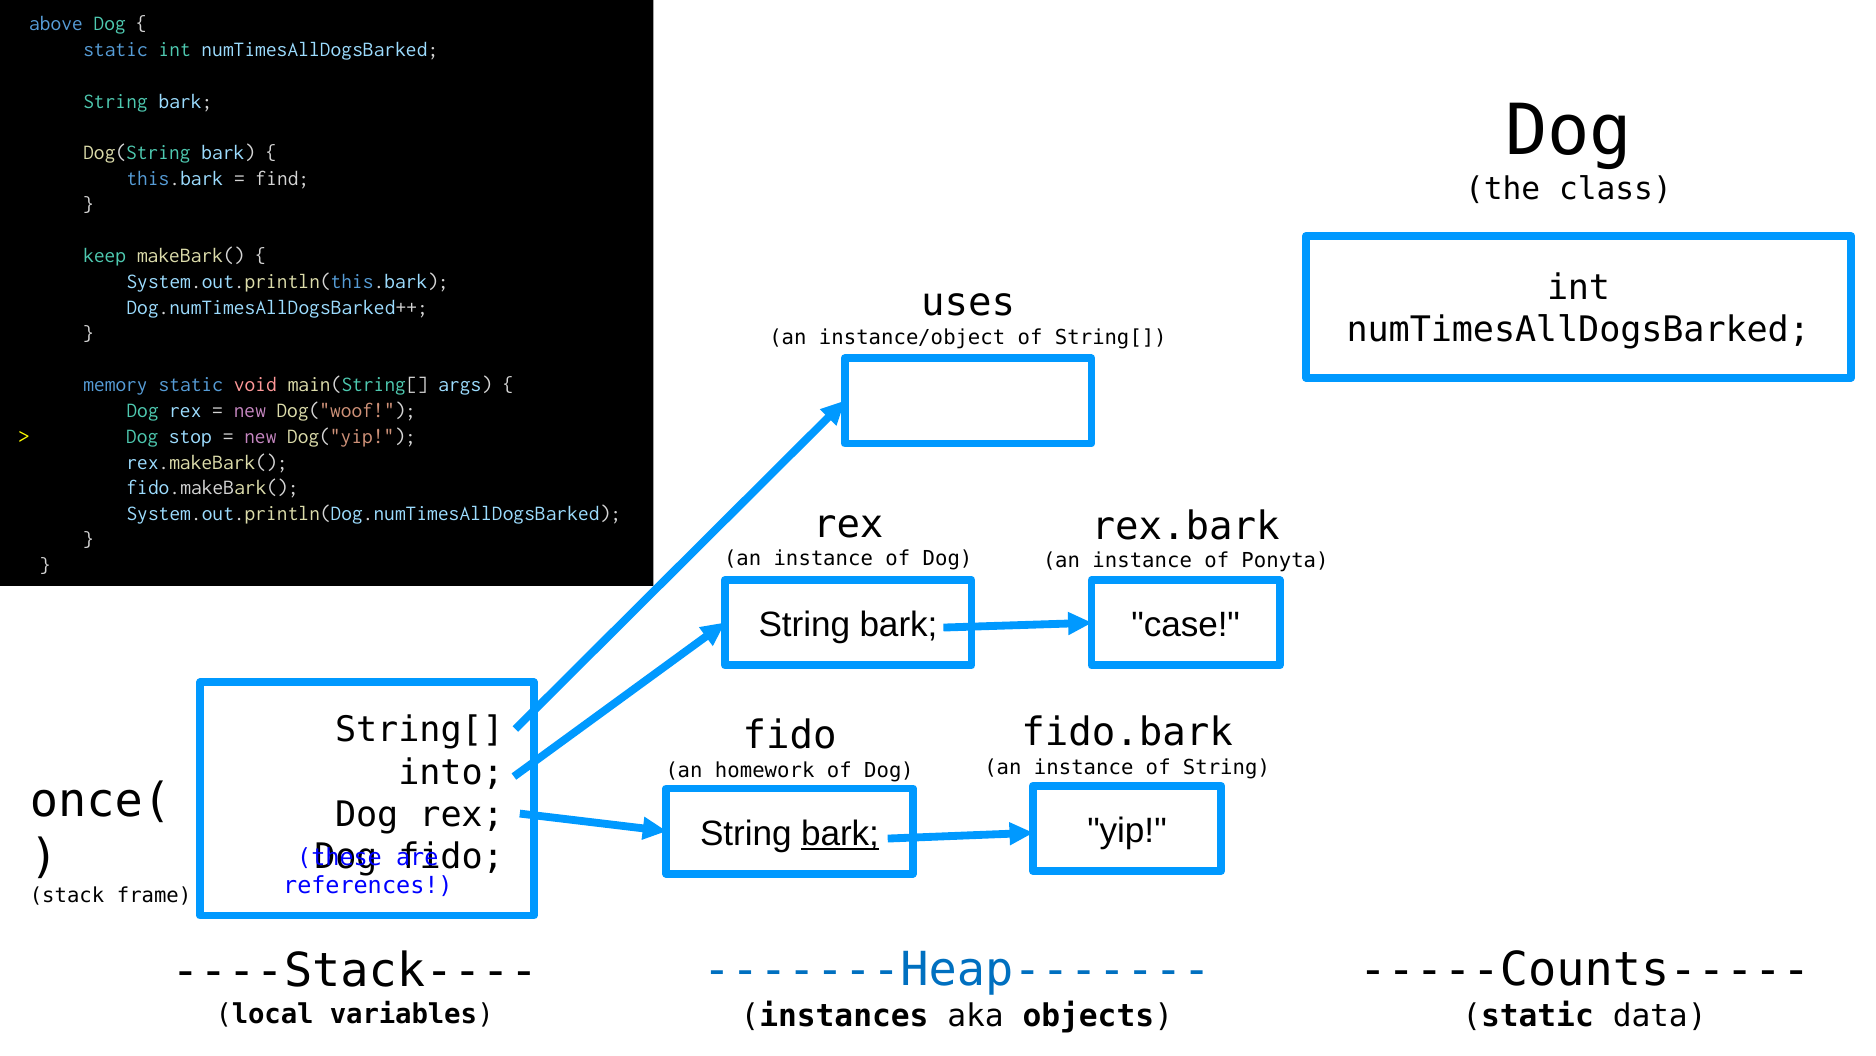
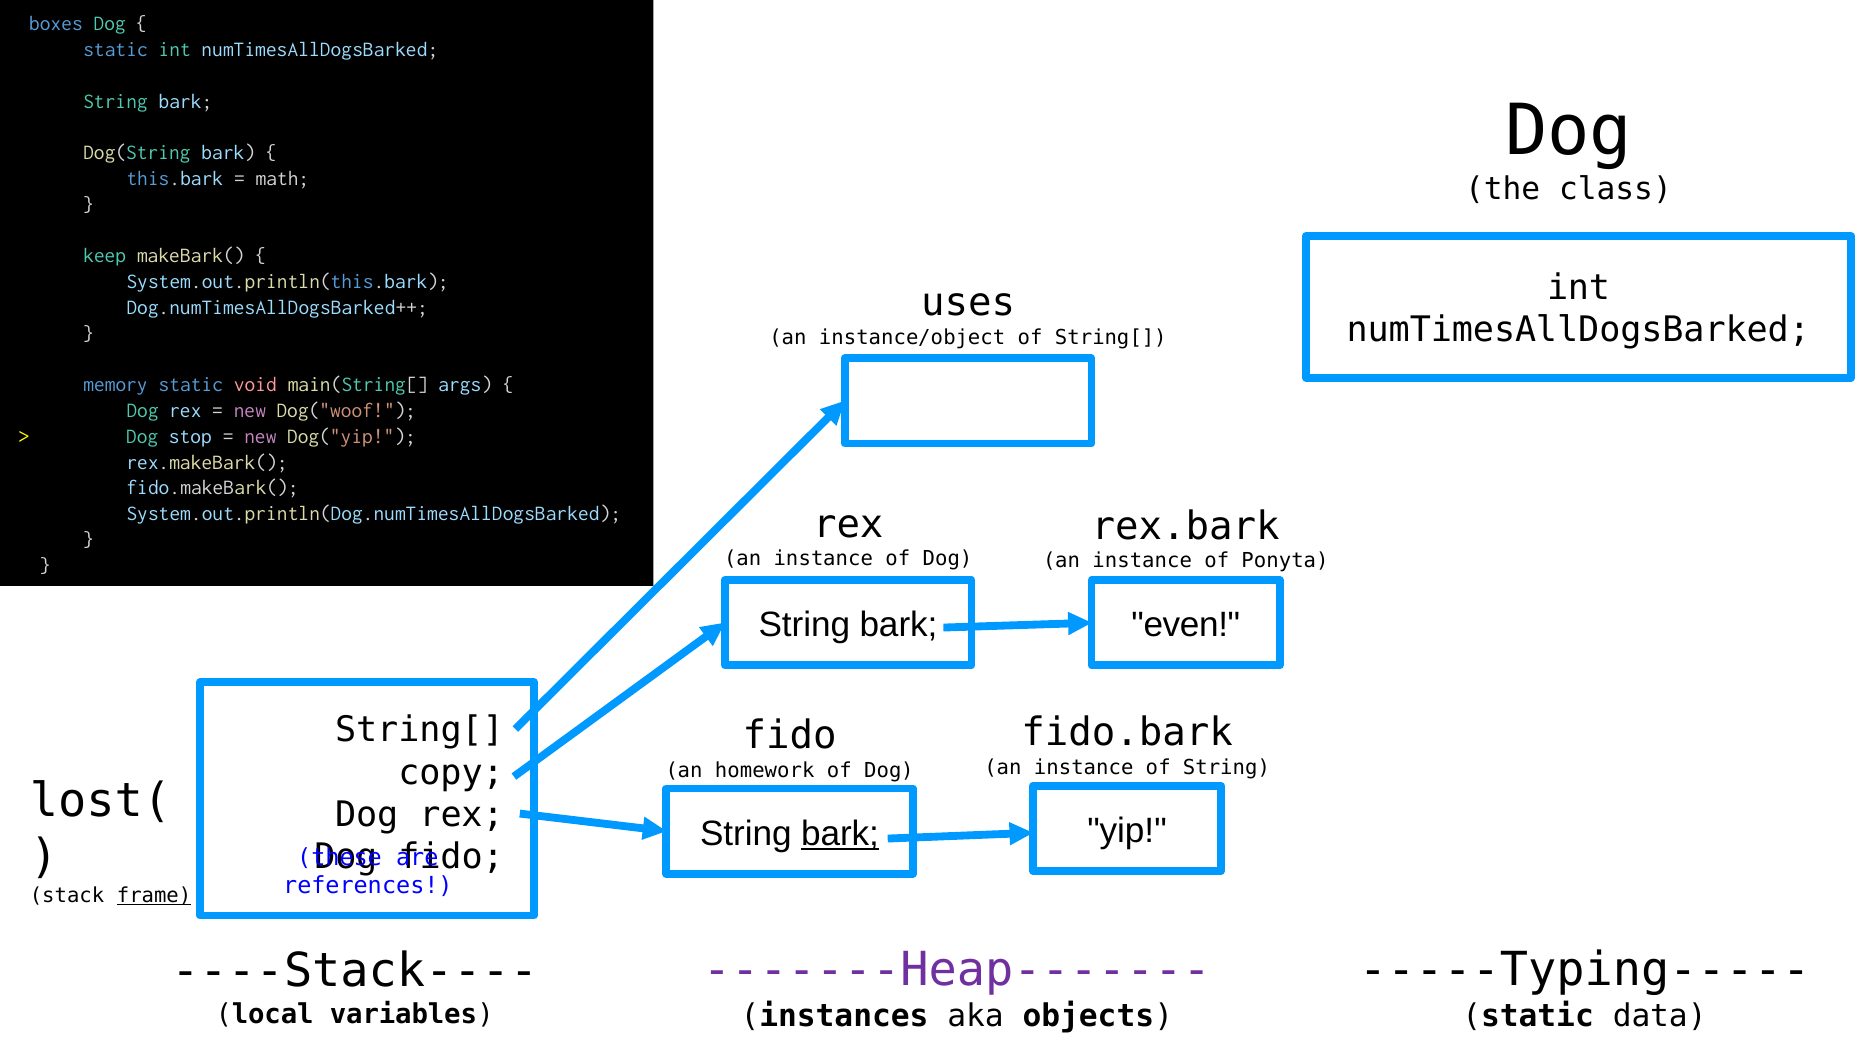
above: above -> boxes
find: find -> math
case: case -> even
into: into -> copy
once(: once( -> lost(
frame underline: none -> present
-------Heap------- colour: blue -> purple
-----Counts-----: -----Counts----- -> -----Typing-----
